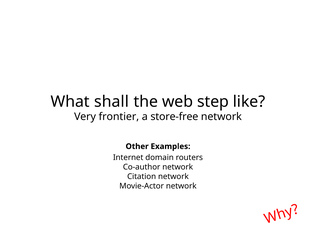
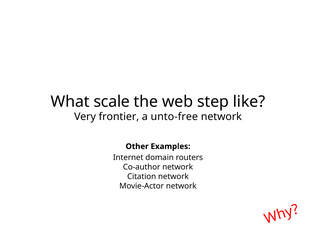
shall: shall -> scale
store-free: store-free -> unto-free
